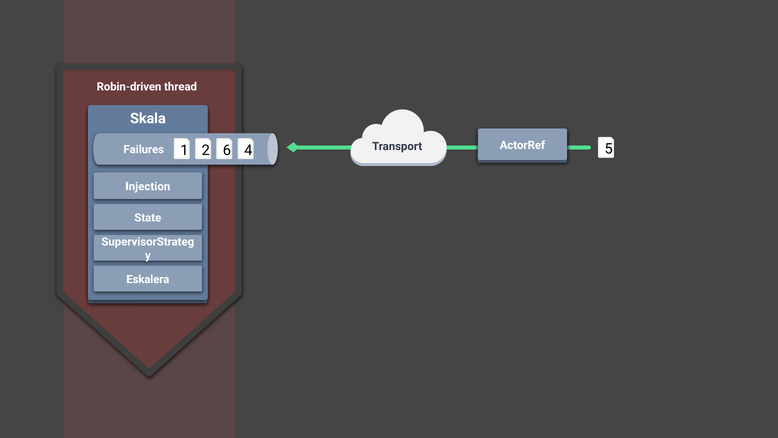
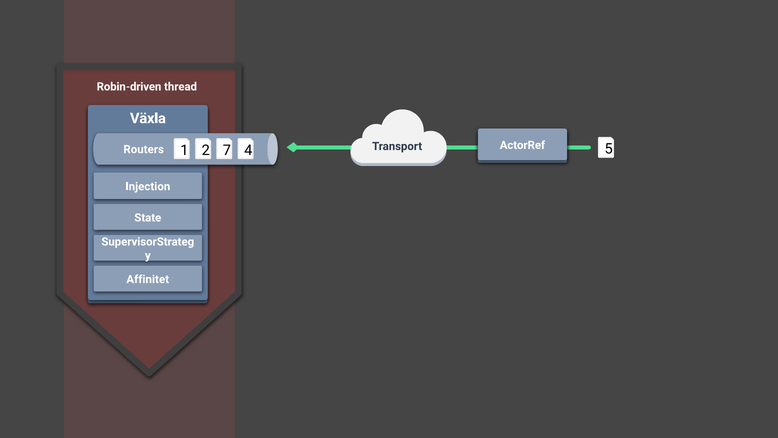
Skala: Skala -> Växla
6: 6 -> 7
Failures: Failures -> Routers
Eskalera: Eskalera -> Affinitet
